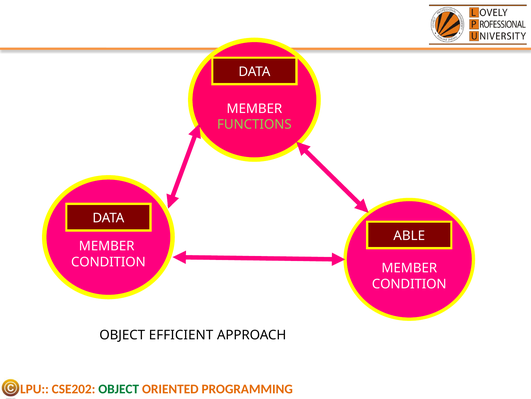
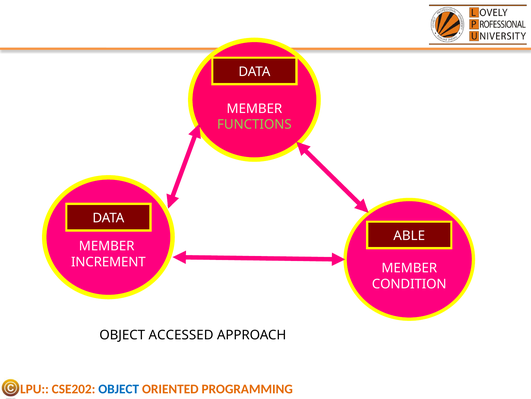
CONDITION at (108, 262): CONDITION -> INCREMENT
EFFICIENT: EFFICIENT -> ACCESSED
OBJECT at (119, 388) colour: green -> blue
